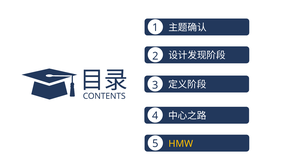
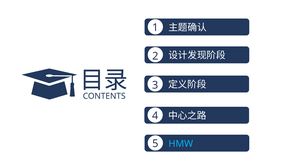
HMW colour: yellow -> light blue
